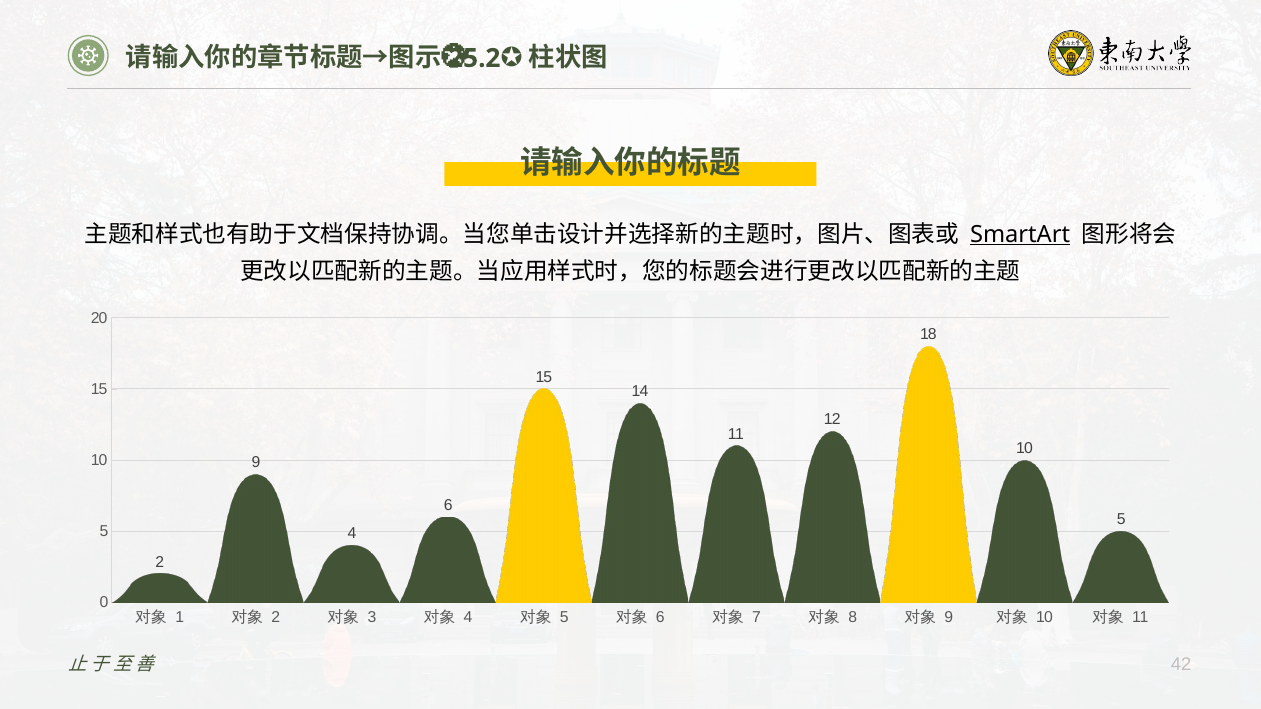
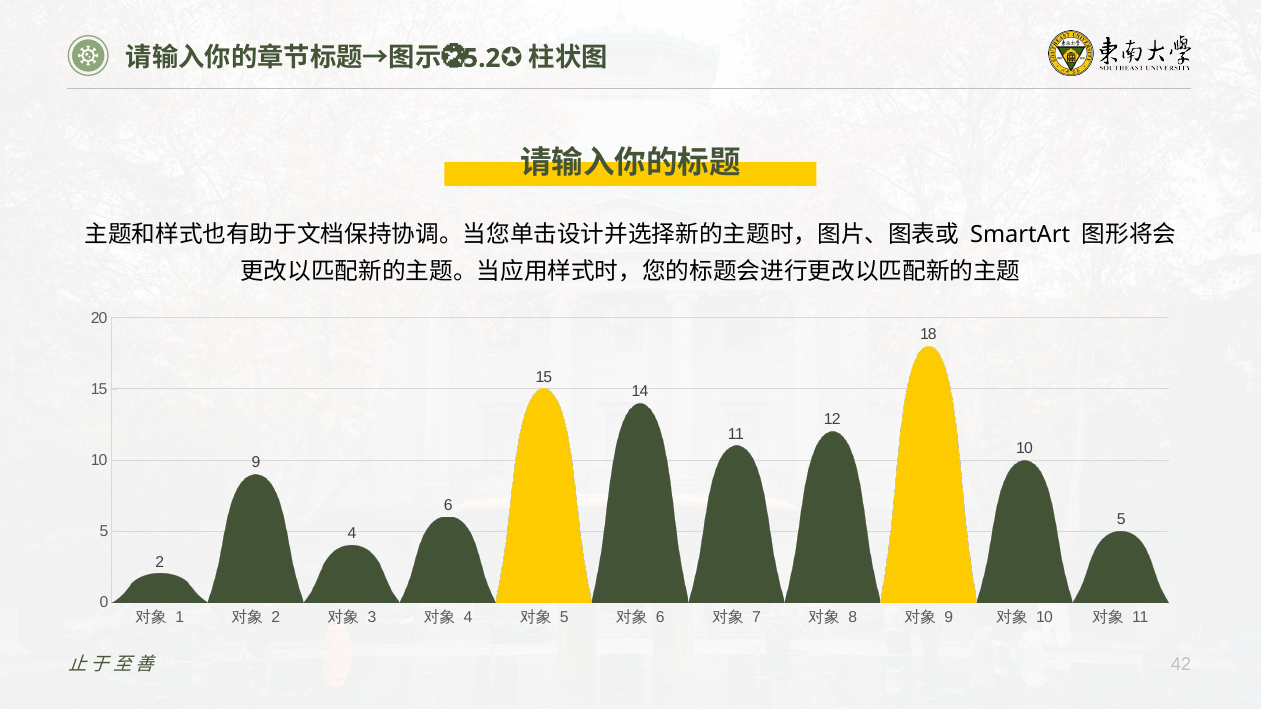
SmartArt underline: present -> none
